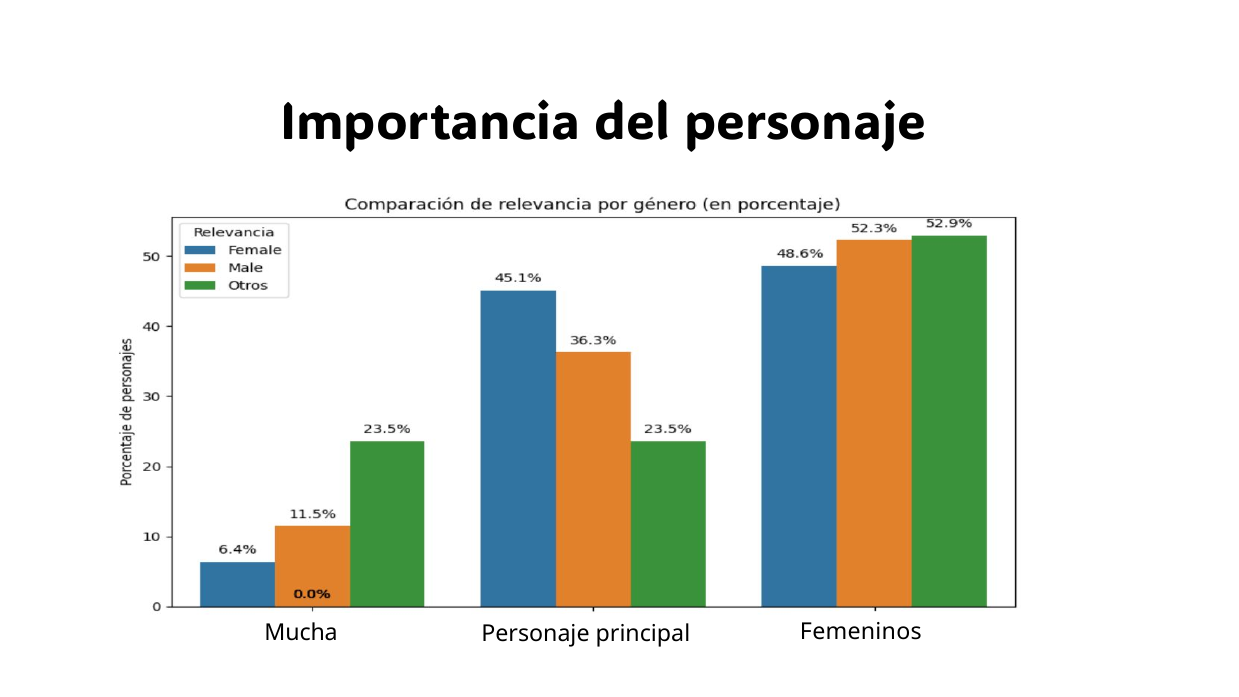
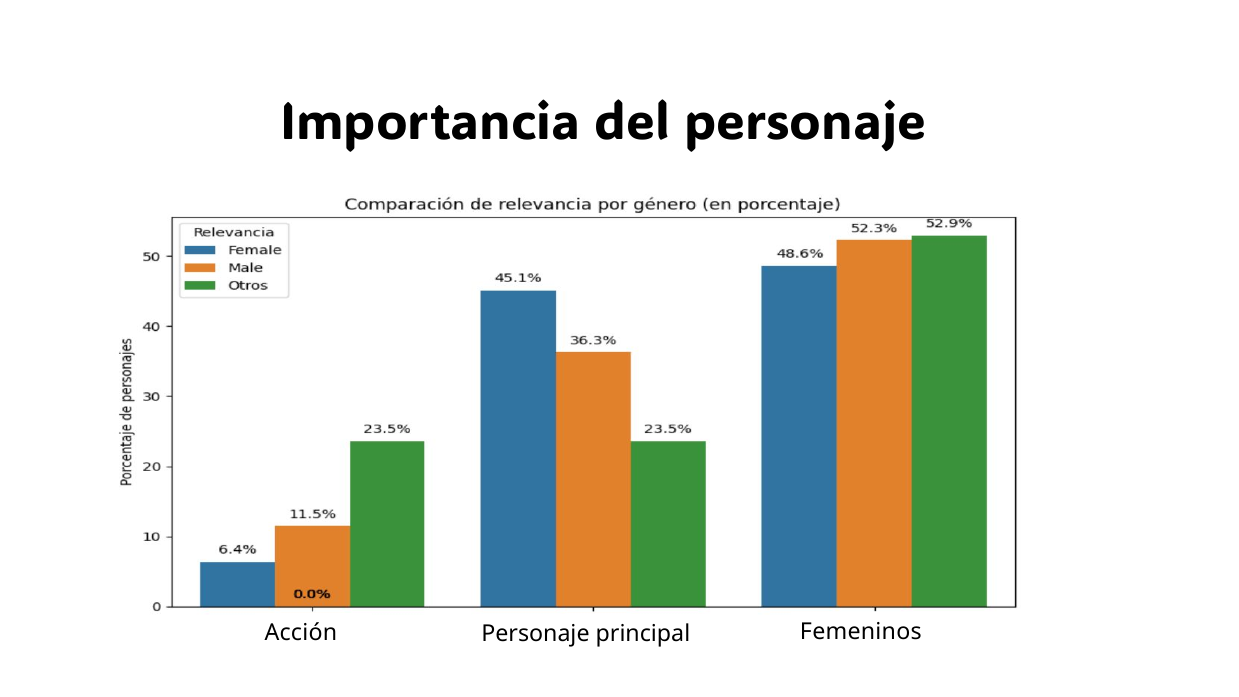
Mucha at (301, 633): Mucha -> Acción
